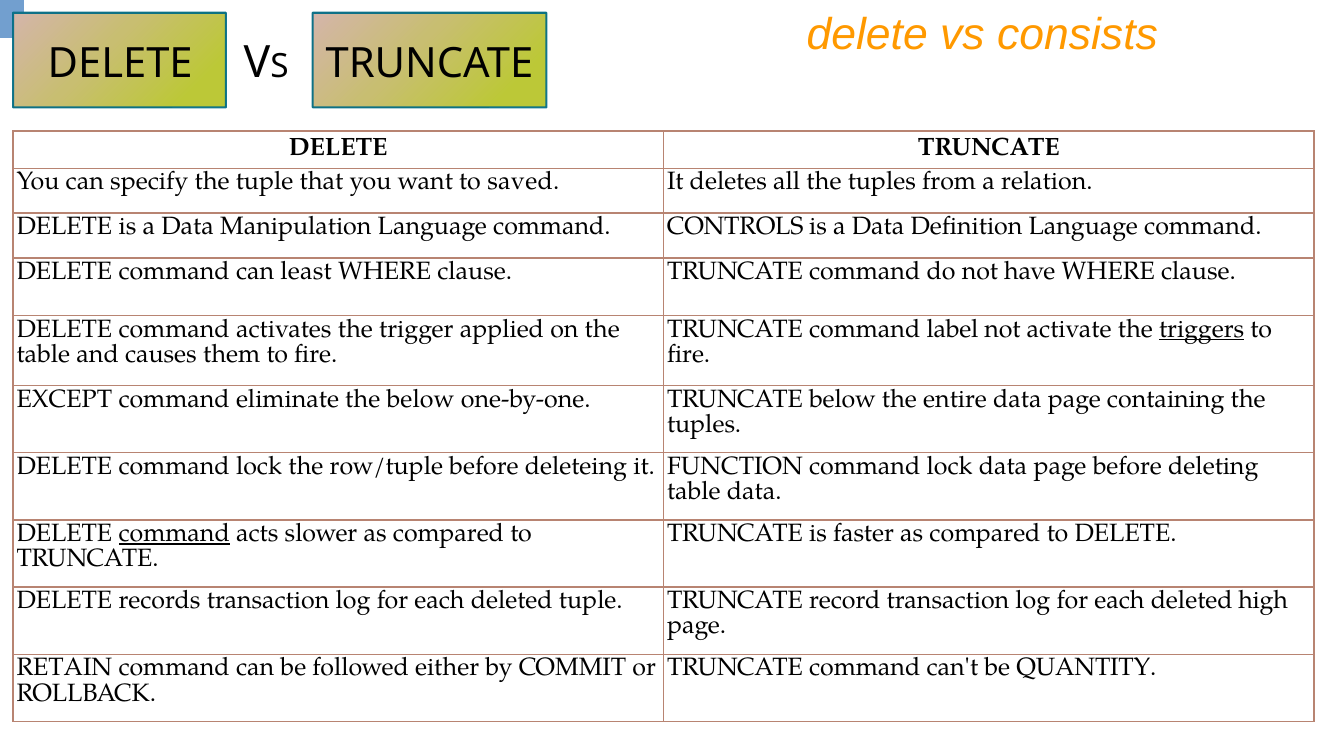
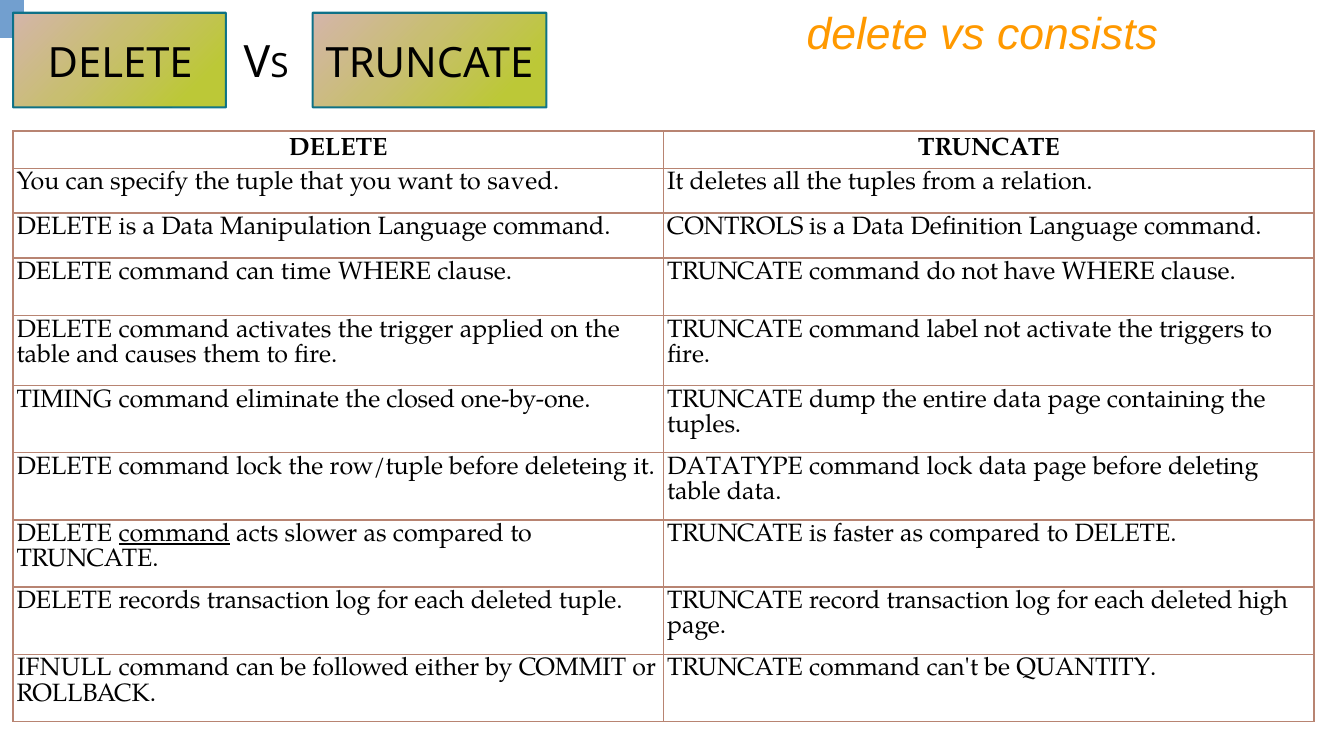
least: least -> time
triggers underline: present -> none
EXCEPT: EXCEPT -> TIMING
the below: below -> closed
TRUNCATE below: below -> dump
FUNCTION: FUNCTION -> DATATYPE
RETAIN: RETAIN -> IFNULL
